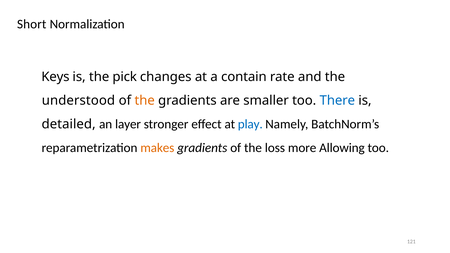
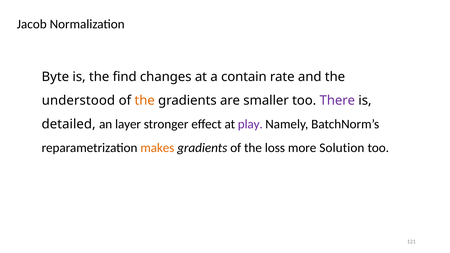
Short: Short -> Jacob
Keys: Keys -> Byte
pick: pick -> find
There colour: blue -> purple
play colour: blue -> purple
Allowing: Allowing -> Solution
